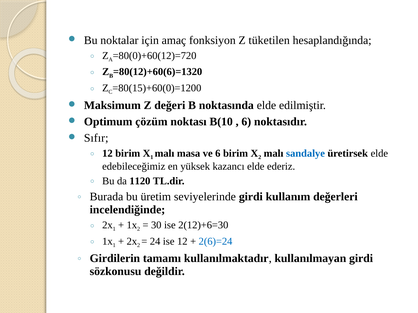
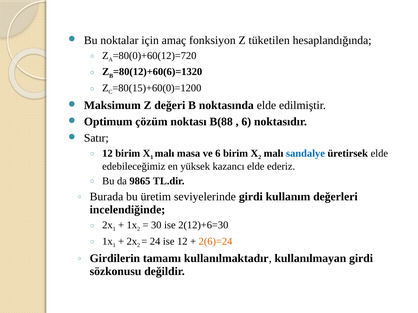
B(10: B(10 -> B(88
Sıfır: Sıfır -> Satır
1120: 1120 -> 9865
2(6)=24 colour: blue -> orange
